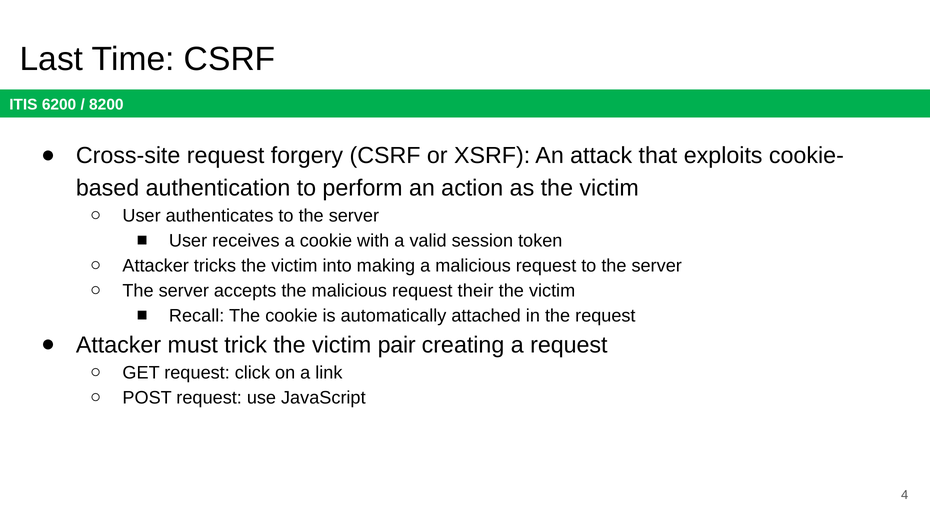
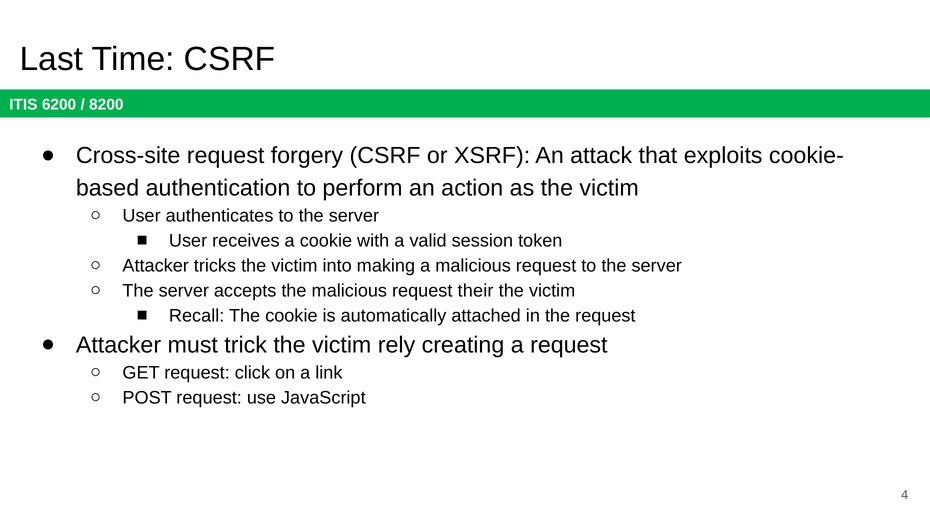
pair: pair -> rely
